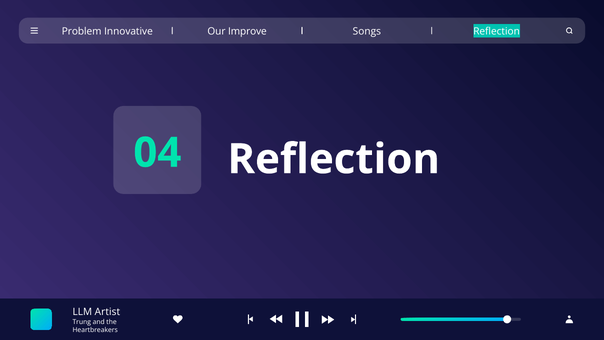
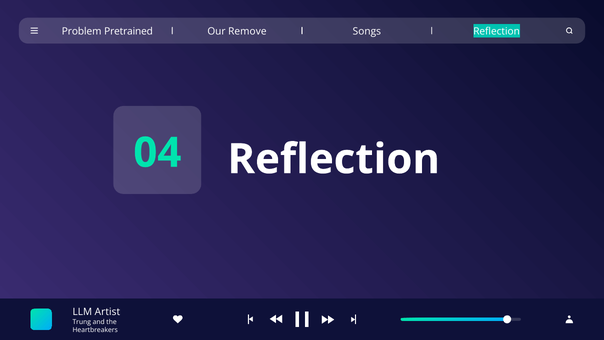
Innovative: Innovative -> Pretrained
Improve: Improve -> Remove
